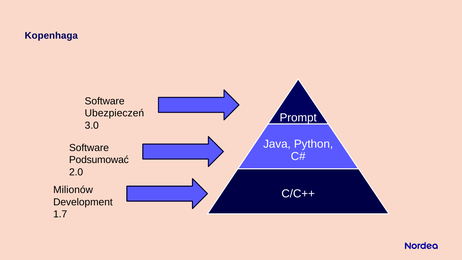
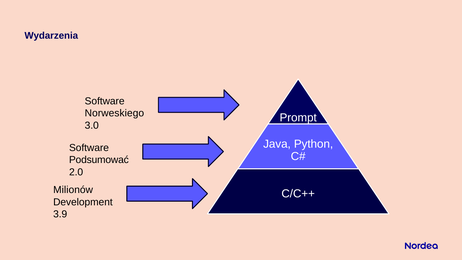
Kopenhaga: Kopenhaga -> Wydarzenia
Ubezpieczeń: Ubezpieczeń -> Norweskiego
1.7: 1.7 -> 3.9
